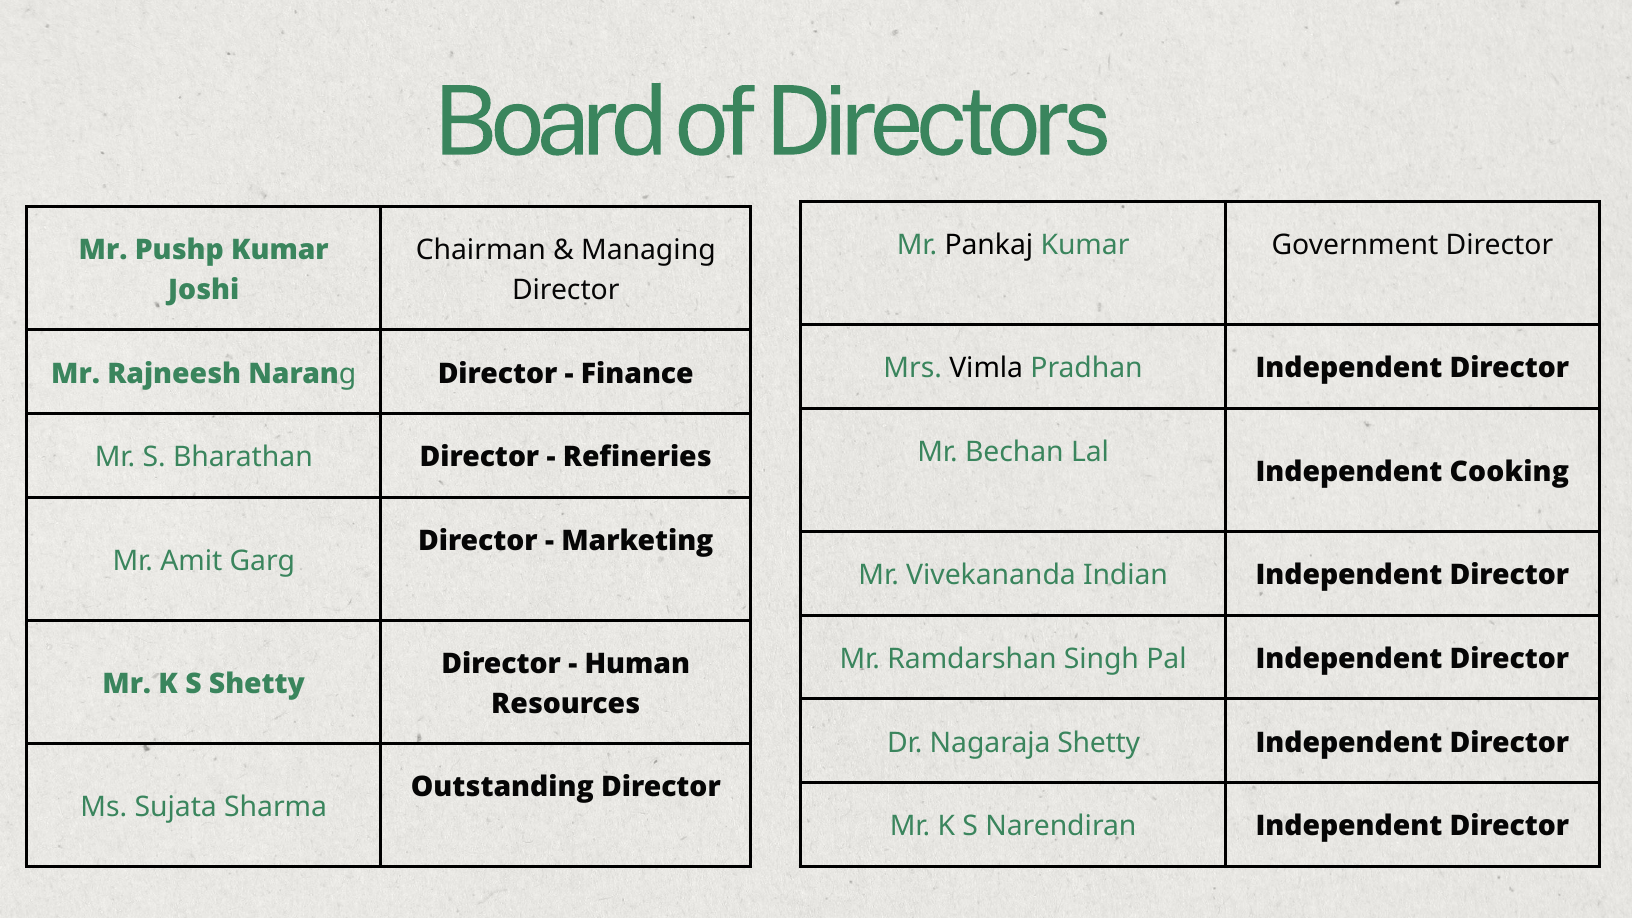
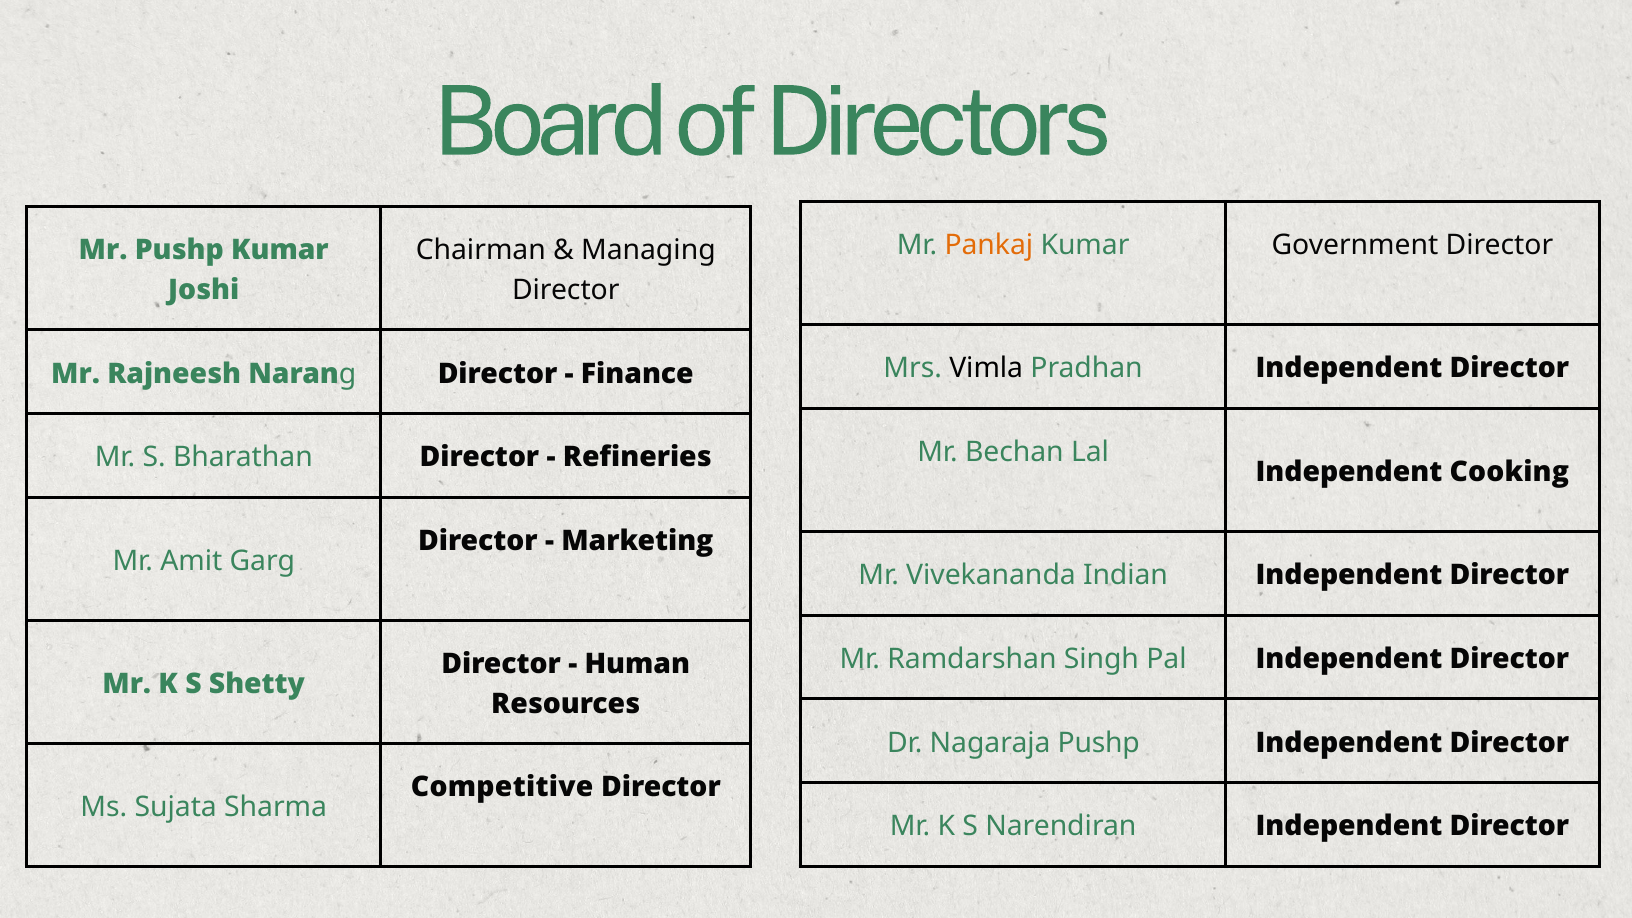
Pankaj colour: black -> orange
Nagaraja Shetty: Shetty -> Pushp
Outstanding: Outstanding -> Competitive
